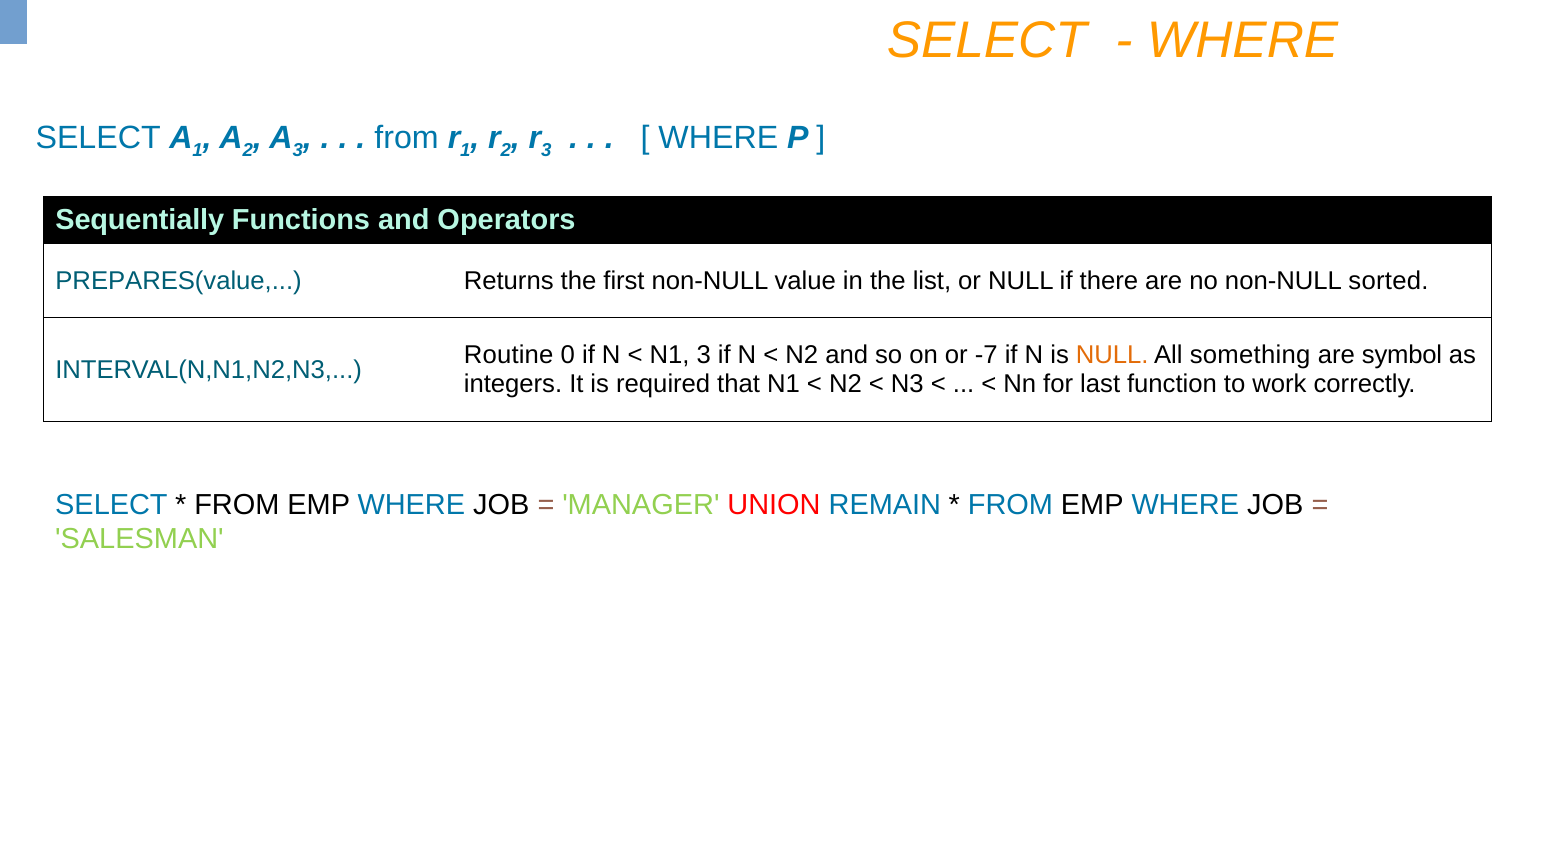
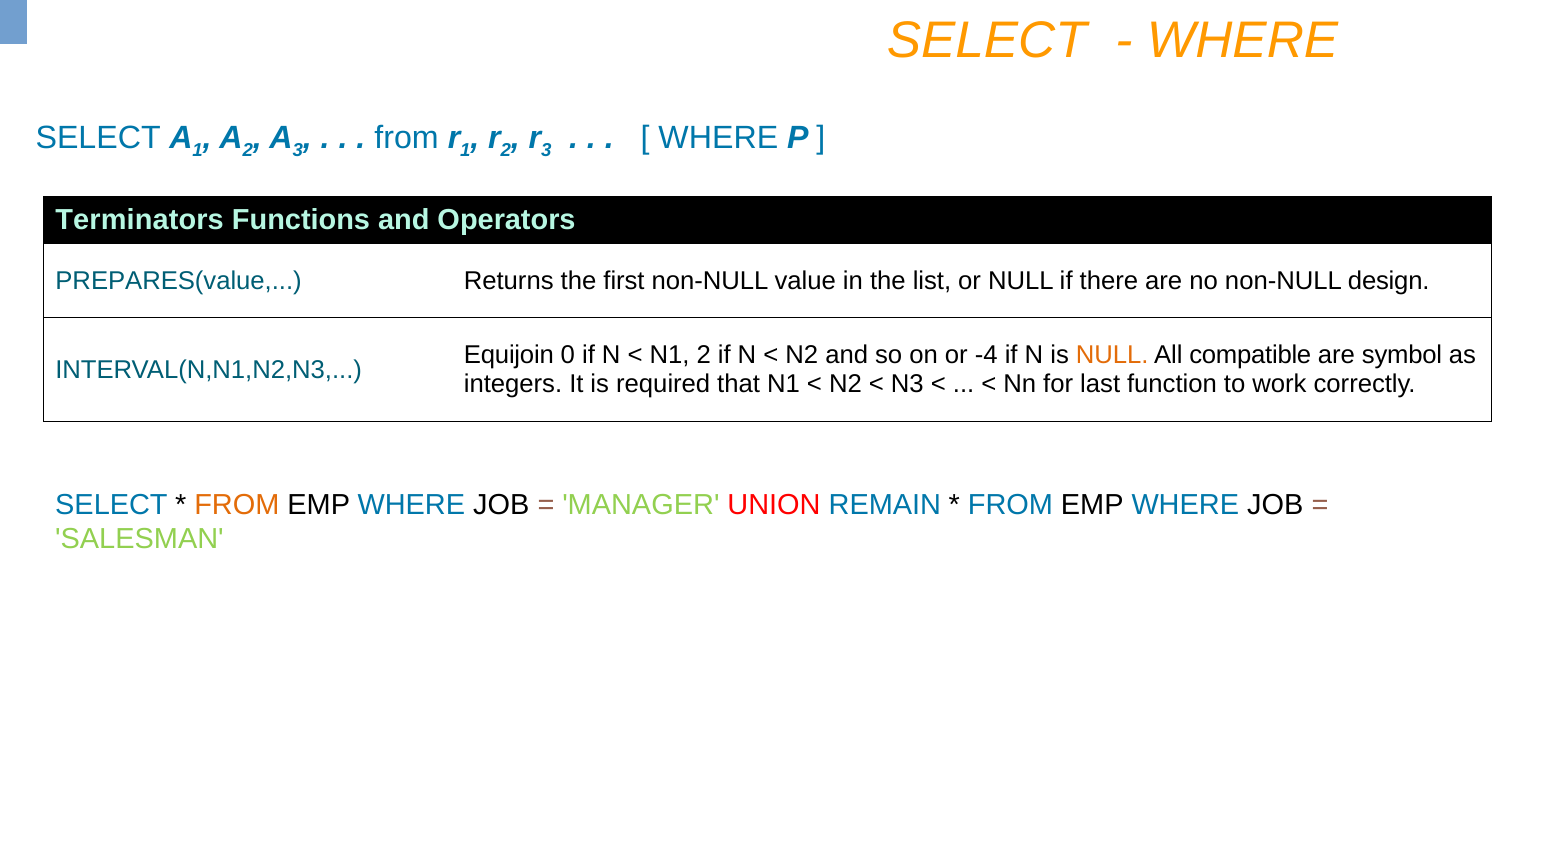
Sequentially: Sequentially -> Terminators
sorted: sorted -> design
Routine: Routine -> Equijoin
N1 3: 3 -> 2
-7: -7 -> -4
something: something -> compatible
FROM at (237, 505) colour: black -> orange
